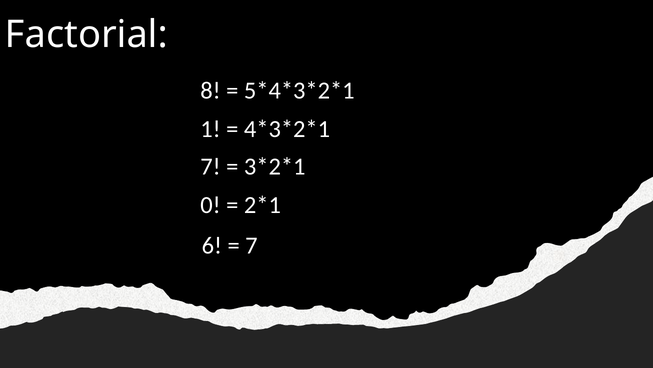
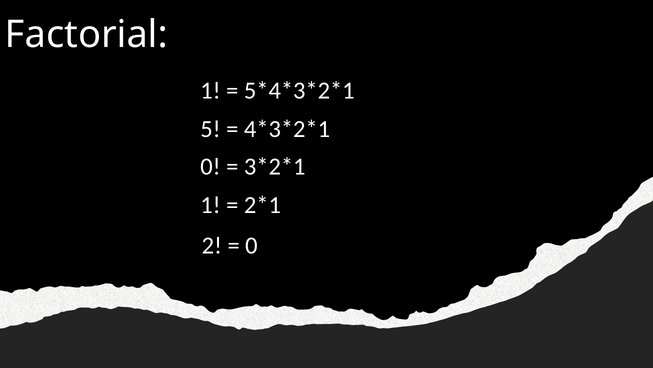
8 at (211, 90): 8 -> 1
1: 1 -> 5
7 at (211, 167): 7 -> 0
0 at (211, 205): 0 -> 1
6: 6 -> 2
7 at (251, 245): 7 -> 0
